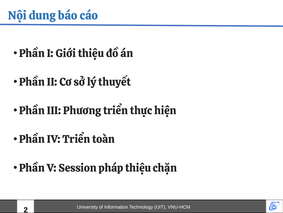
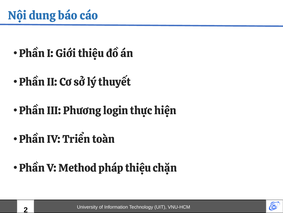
Phương triển: triển -> login
Session: Session -> Method
